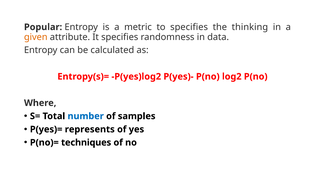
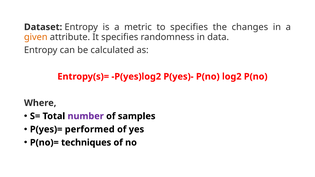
Popular: Popular -> Dataset
thinking: thinking -> changes
number colour: blue -> purple
represents: represents -> performed
